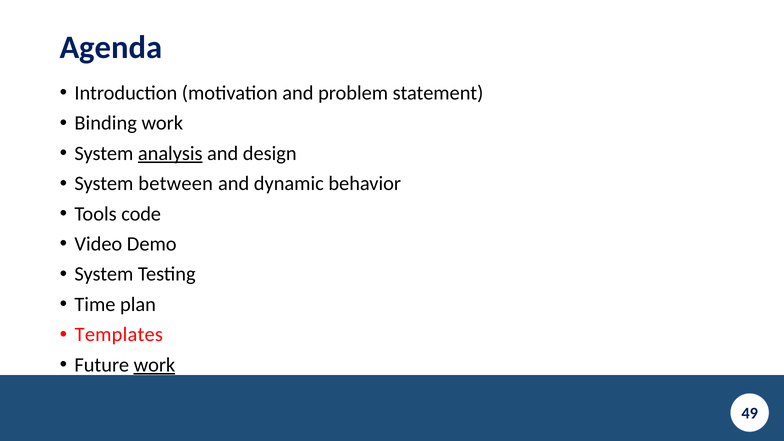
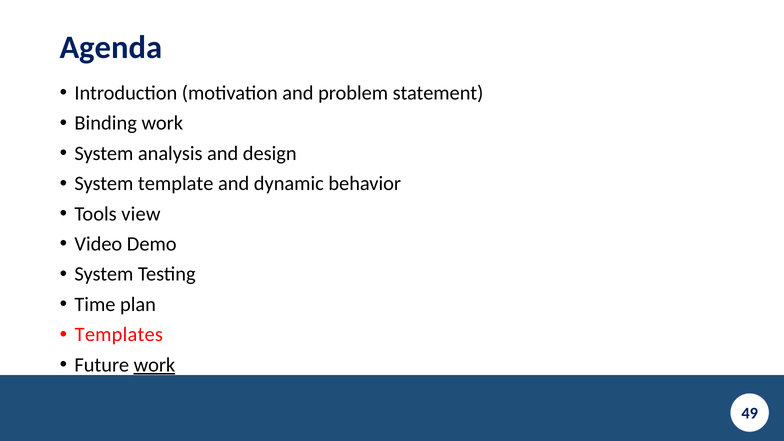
analysis underline: present -> none
between: between -> template
code: code -> view
